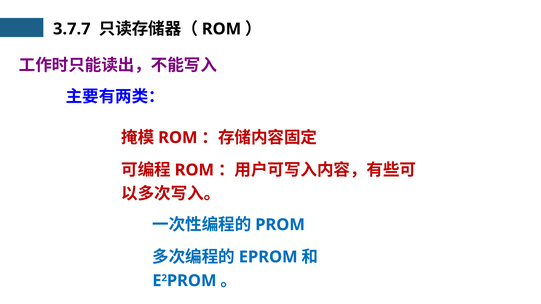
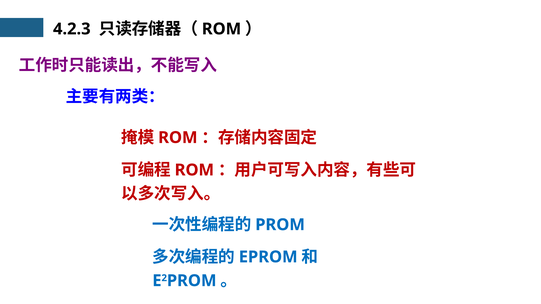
3.7.7: 3.7.7 -> 4.2.3
